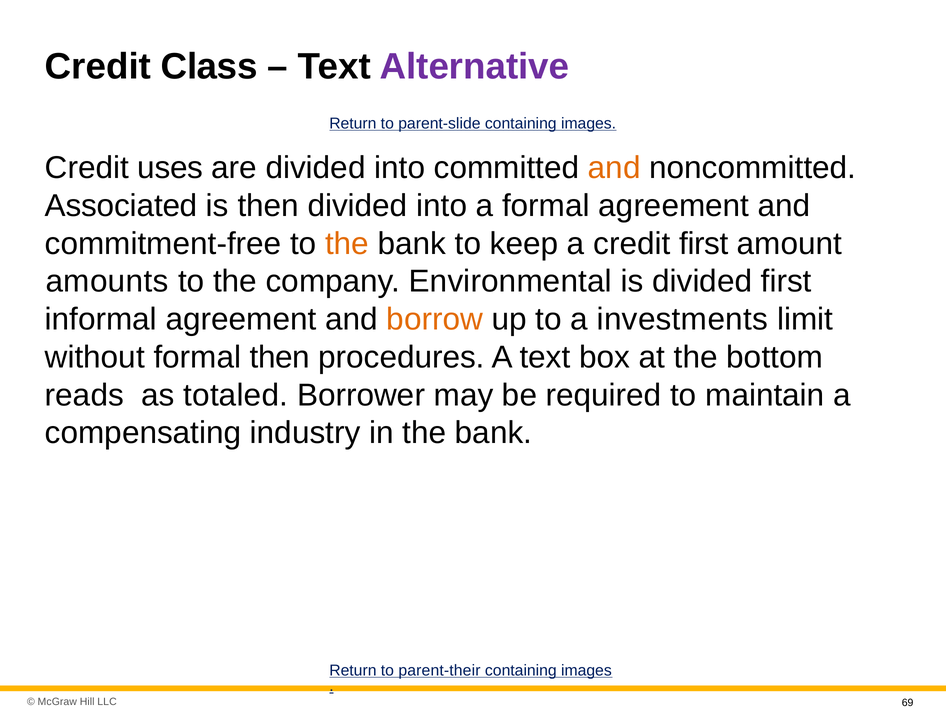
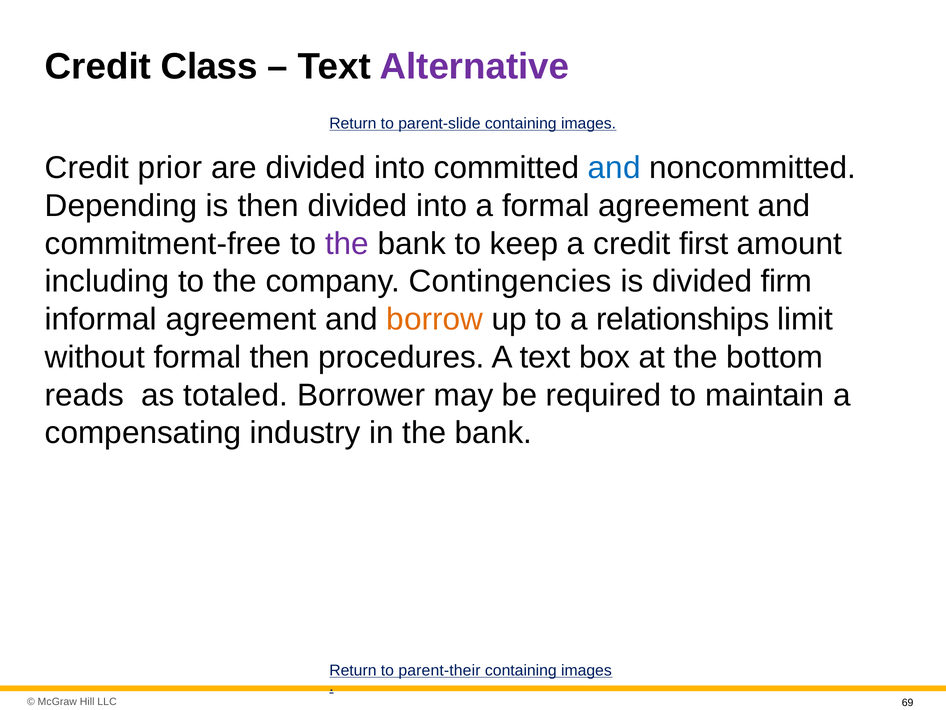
uses: uses -> prior
and at (614, 168) colour: orange -> blue
Associated: Associated -> Depending
the at (347, 243) colour: orange -> purple
amounts: amounts -> including
Environmental: Environmental -> Contingencies
divided first: first -> firm
investments: investments -> relationships
